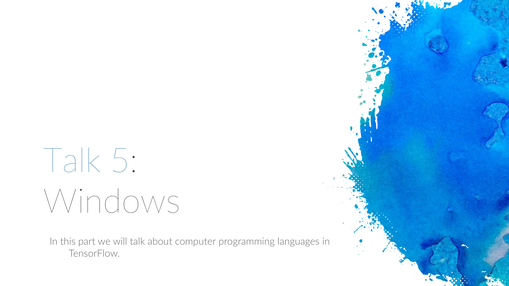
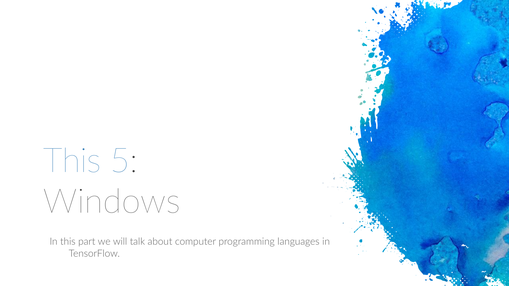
Talk at (72, 161): Talk -> This
